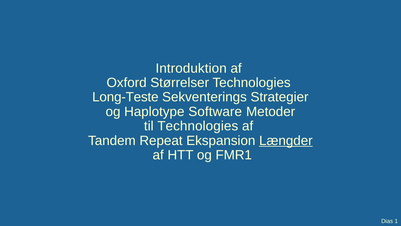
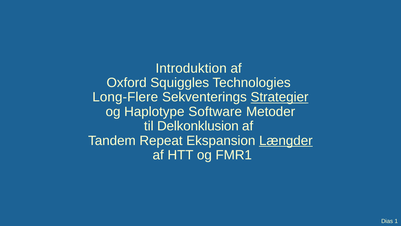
Størrelser: Størrelser -> Squiggles
Long-Teste: Long-Teste -> Long-Flere
Strategier underline: none -> present
til Technologies: Technologies -> Delkonklusion
